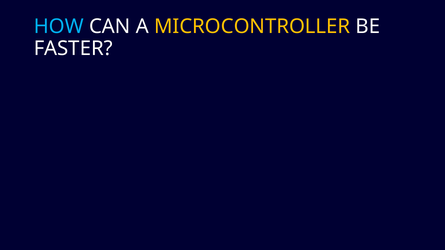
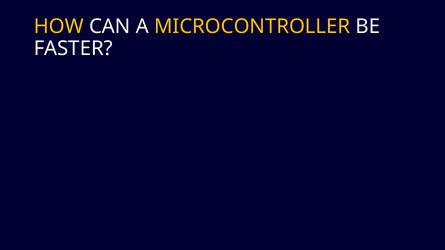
HOW colour: light blue -> yellow
